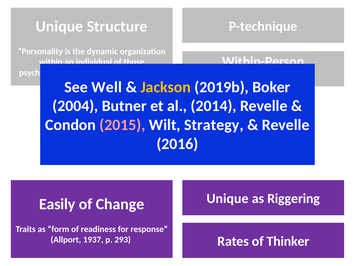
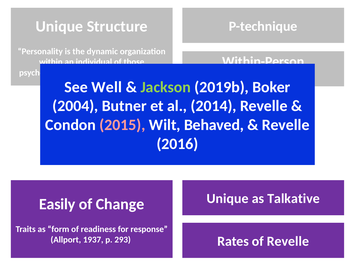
Jackson colour: yellow -> light green
Strategy: Strategy -> Behaved
Riggering: Riggering -> Talkative
of Thinker: Thinker -> Revelle
